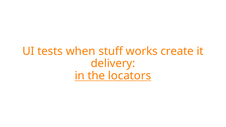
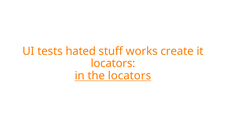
when: when -> hated
delivery at (113, 63): delivery -> locators
